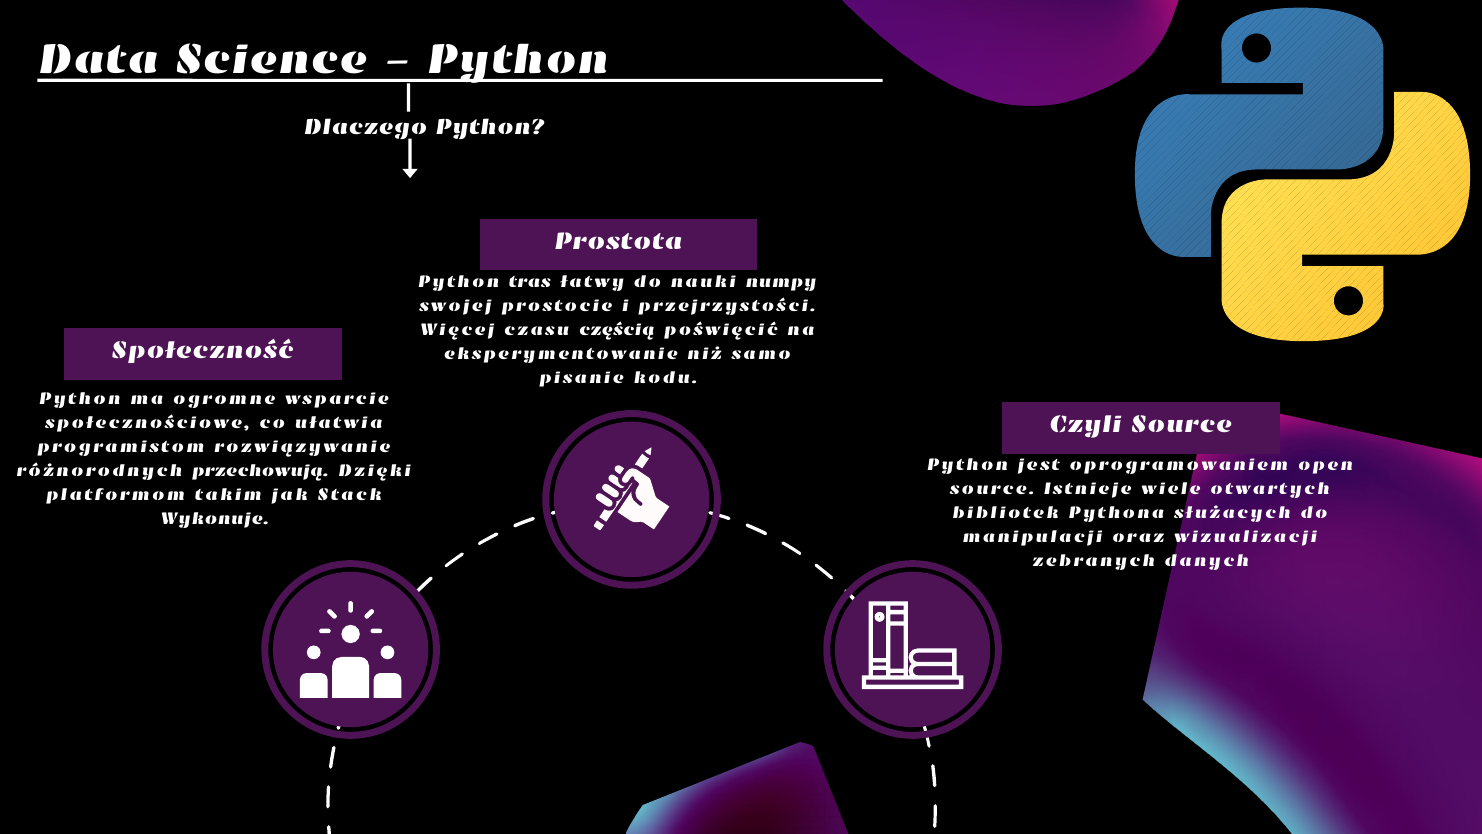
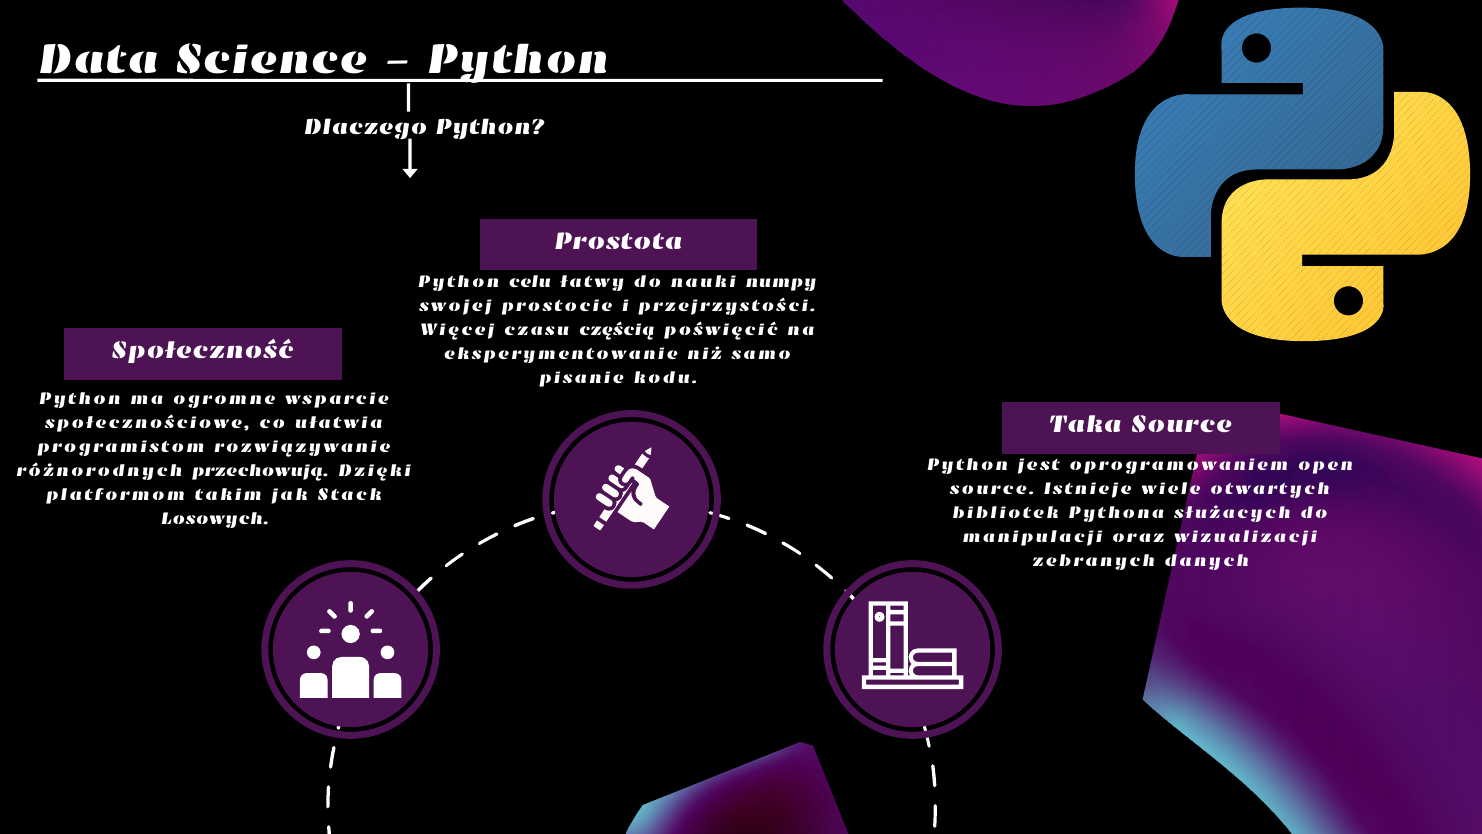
tras: tras -> celu
Czyli: Czyli -> Taka
Wykonuje: Wykonuje -> Losowych
